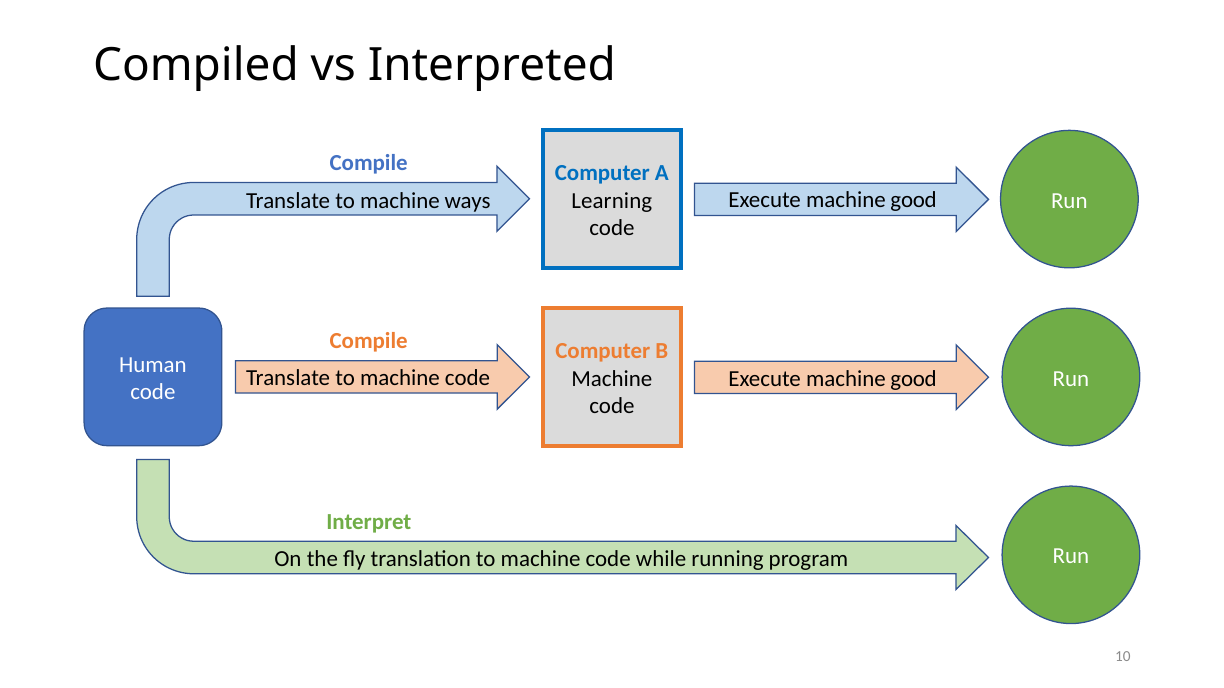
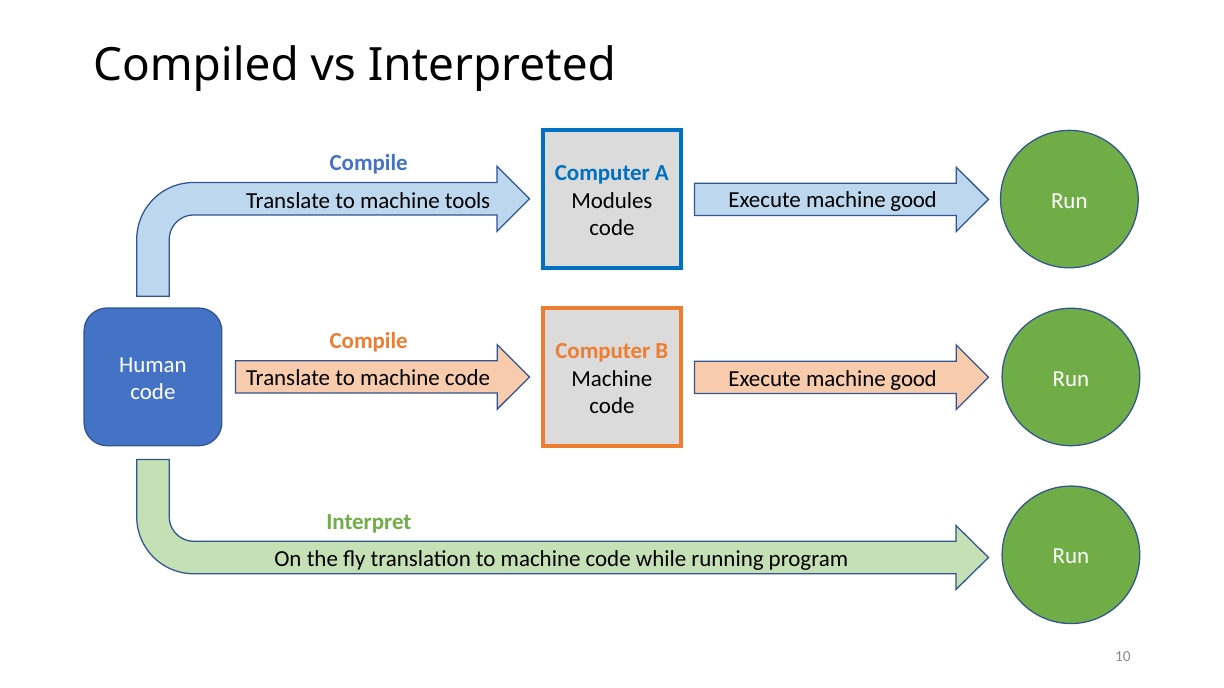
Learning: Learning -> Modules
ways: ways -> tools
